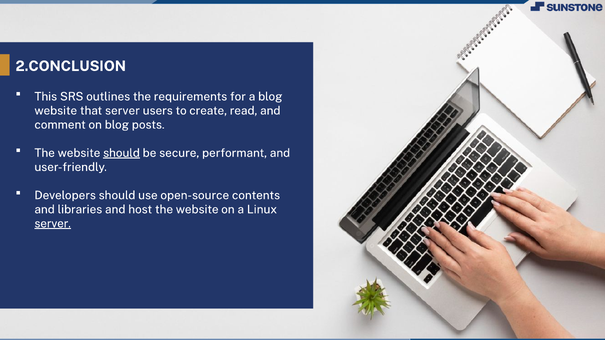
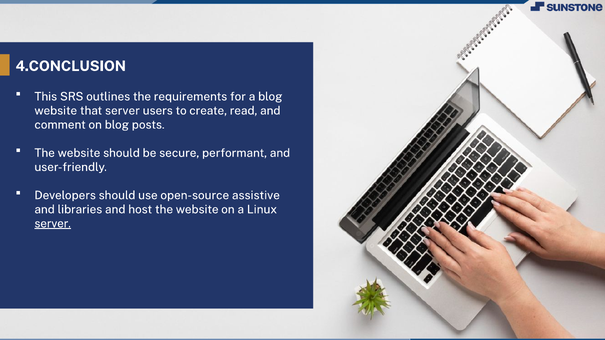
2.CONCLUSION: 2.CONCLUSION -> 4.CONCLUSION
should at (121, 153) underline: present -> none
contents: contents -> assistive
